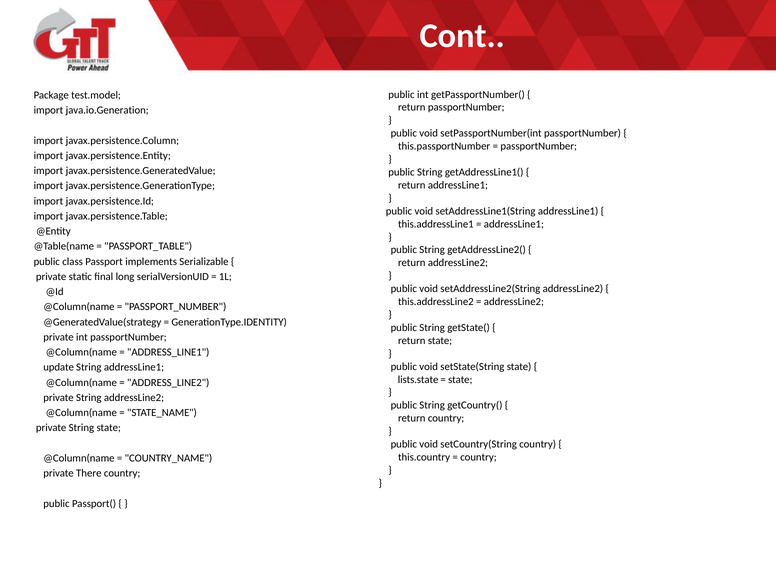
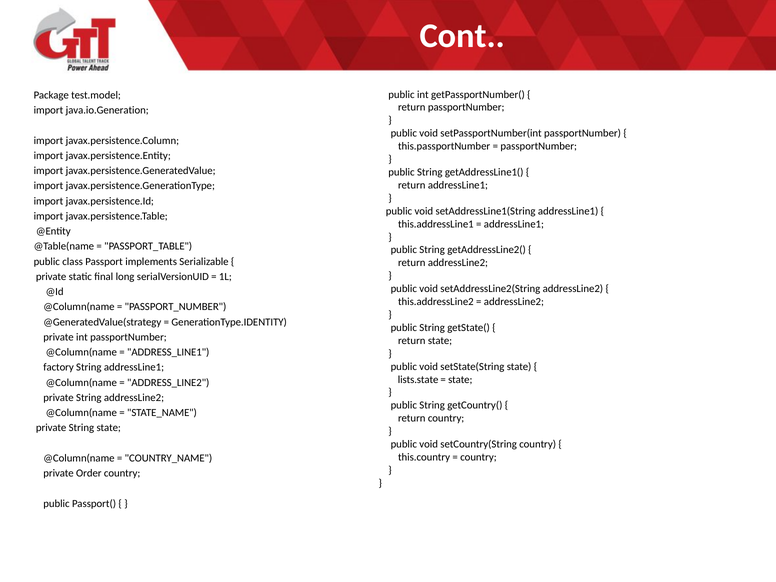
update: update -> factory
There: There -> Order
